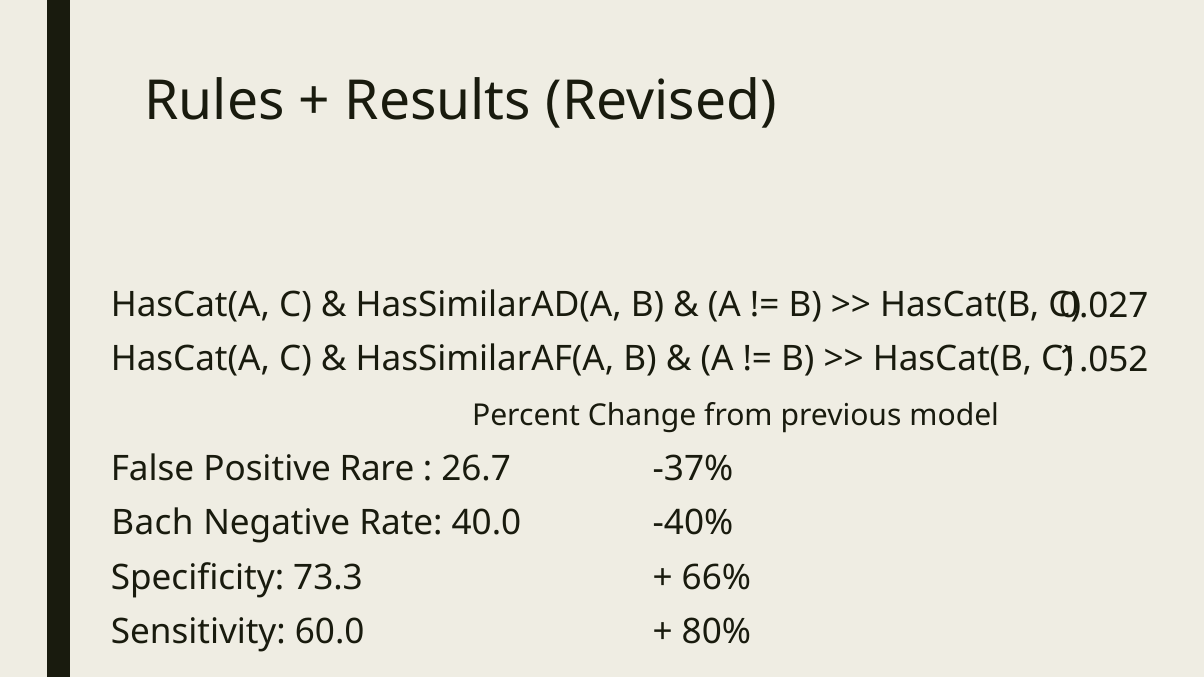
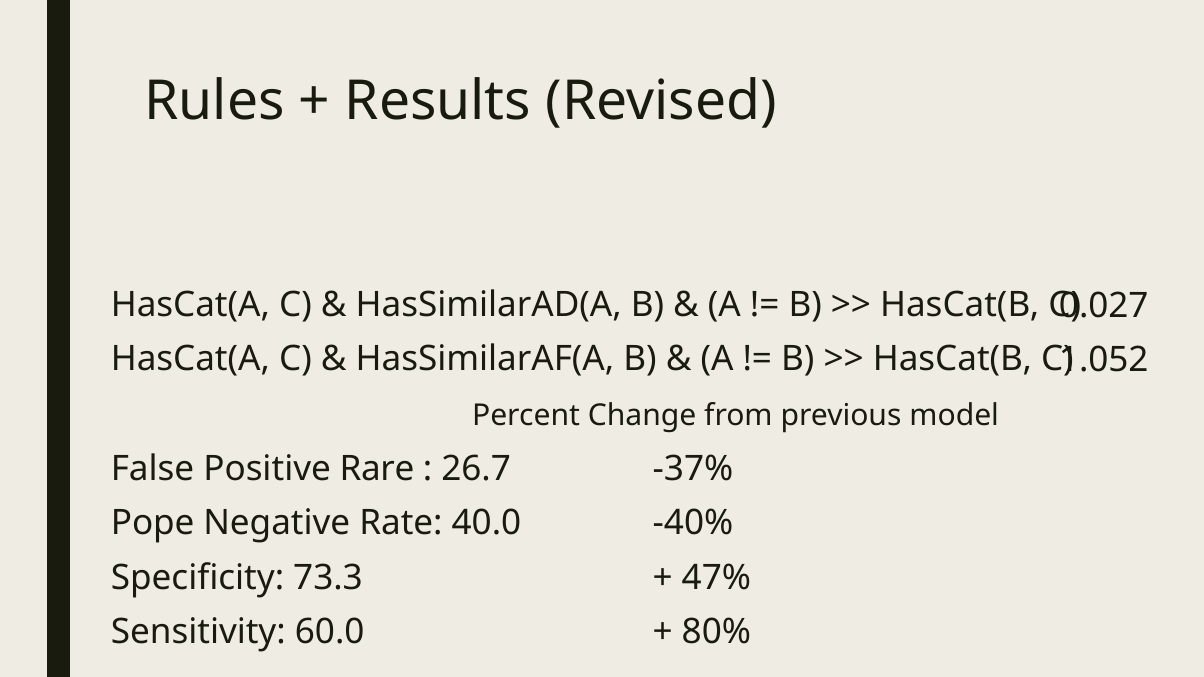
Bach: Bach -> Pope
66%: 66% -> 47%
